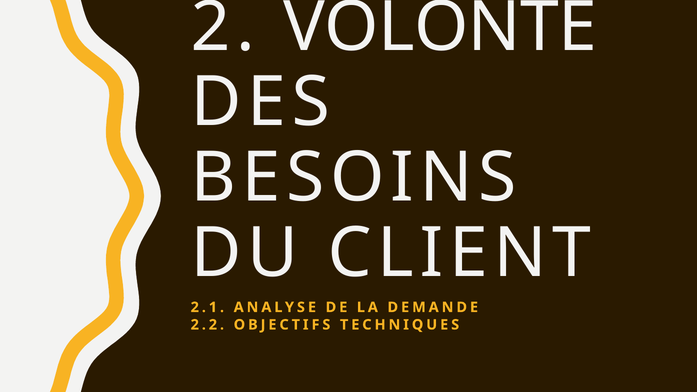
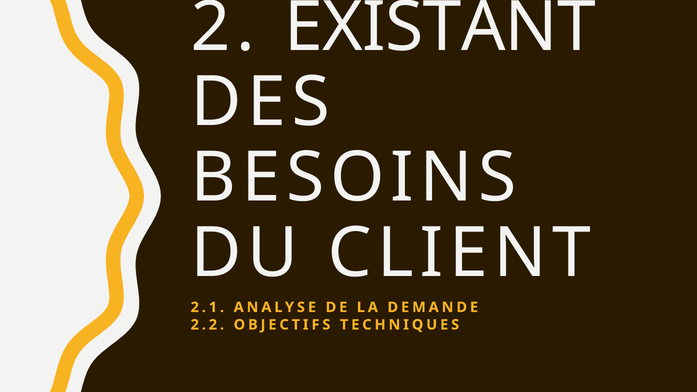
VOLONTÉ: VOLONTÉ -> EXISTANT
